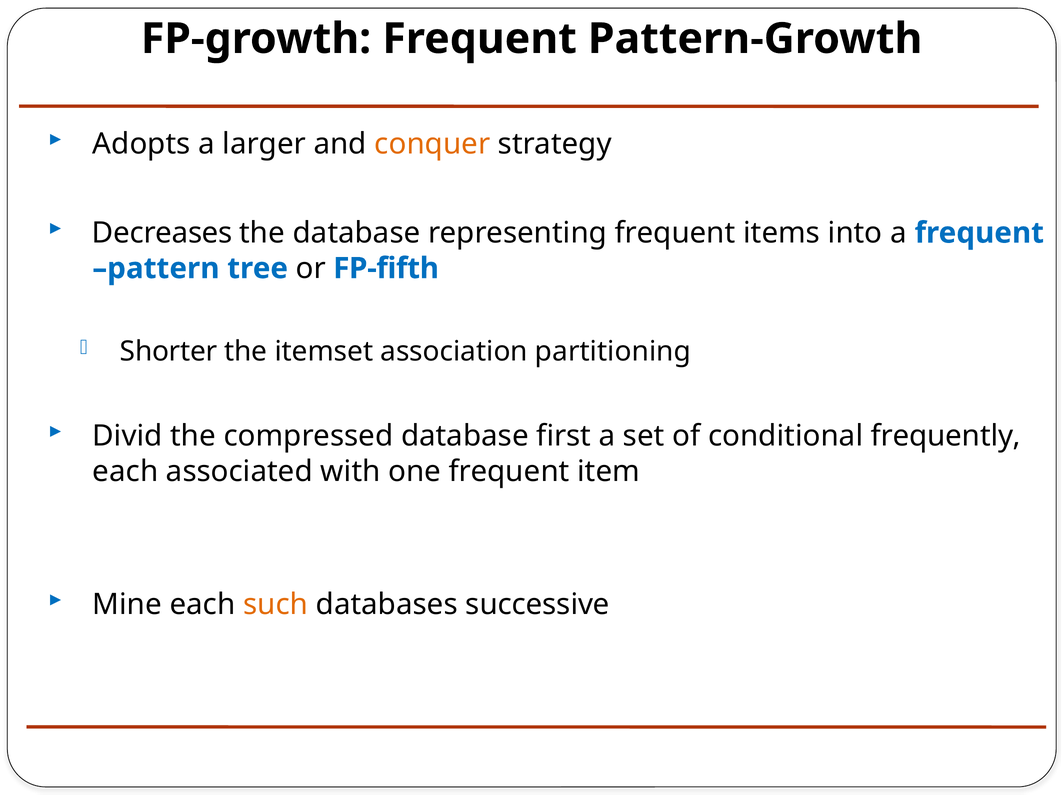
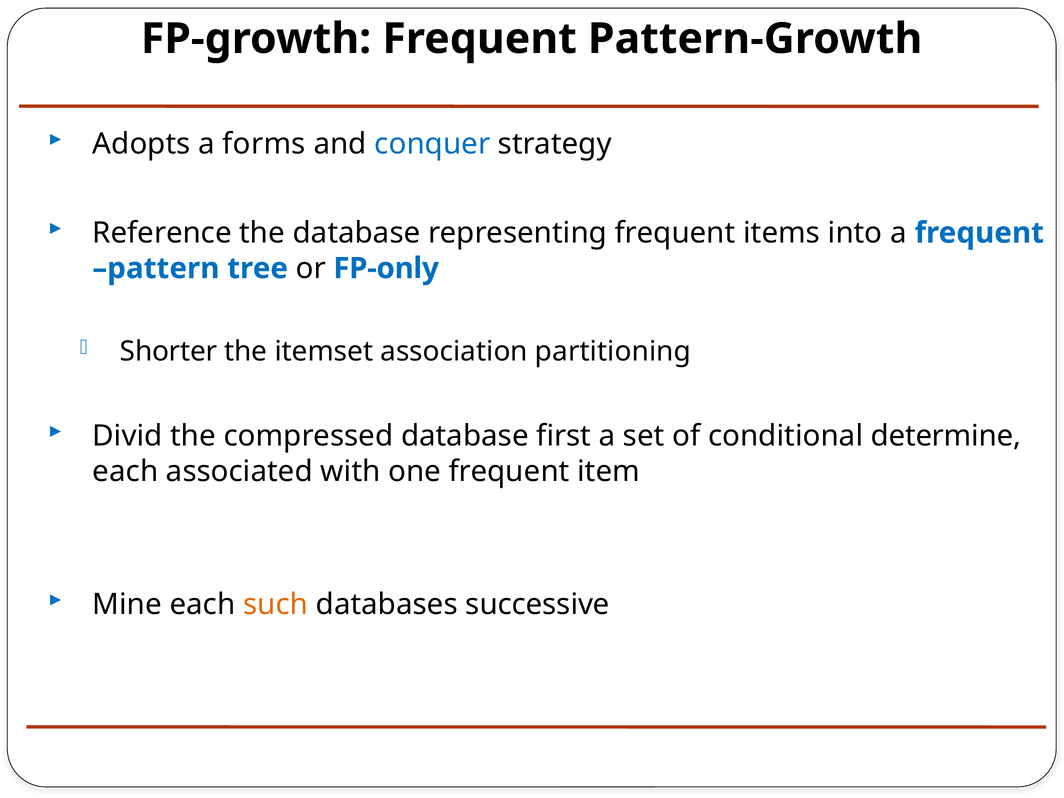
larger: larger -> forms
conquer colour: orange -> blue
Decreases: Decreases -> Reference
FP-fifth: FP-fifth -> FP-only
frequently: frequently -> determine
